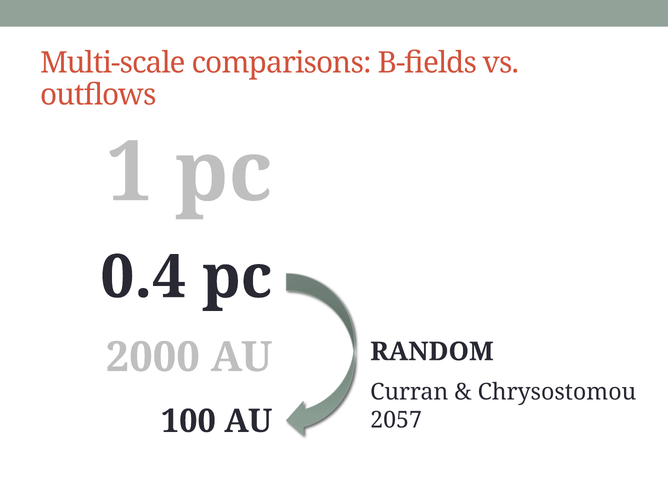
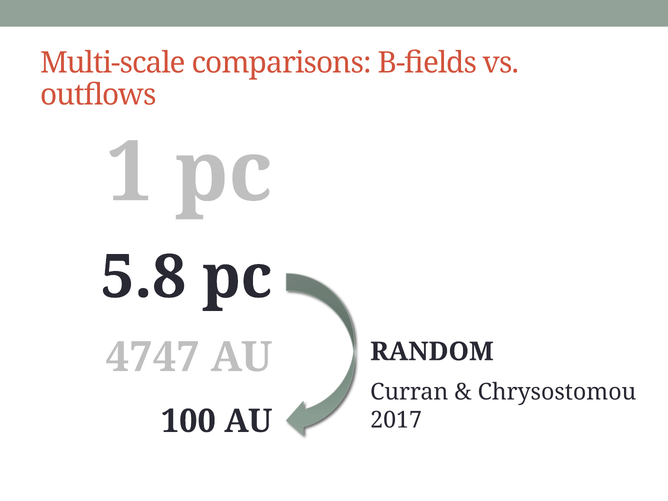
0.4: 0.4 -> 5.8
2000: 2000 -> 4747
2057: 2057 -> 2017
